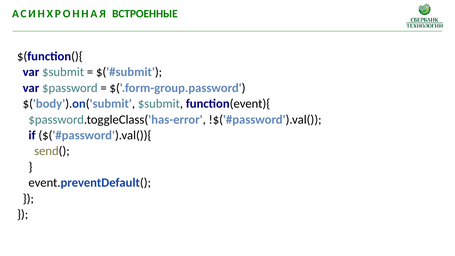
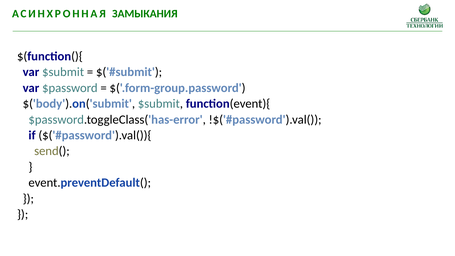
ВСТРОЕННЫЕ: ВСТРОЕННЫЕ -> ЗАМЫКАНИЯ
